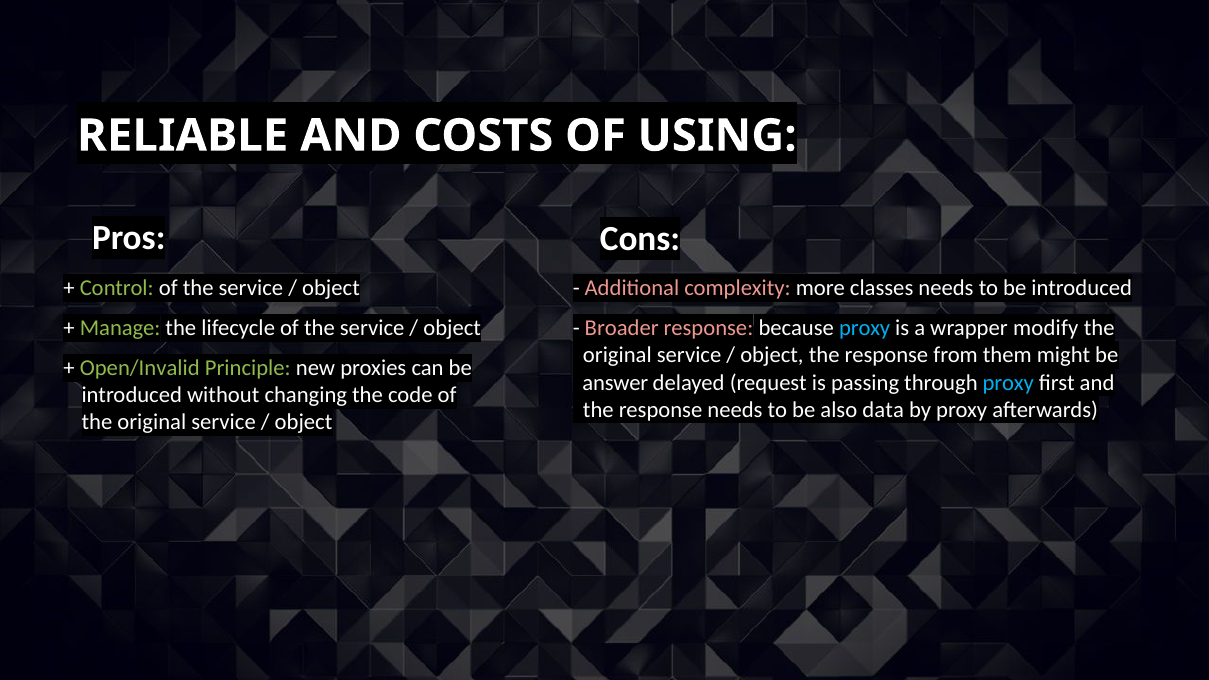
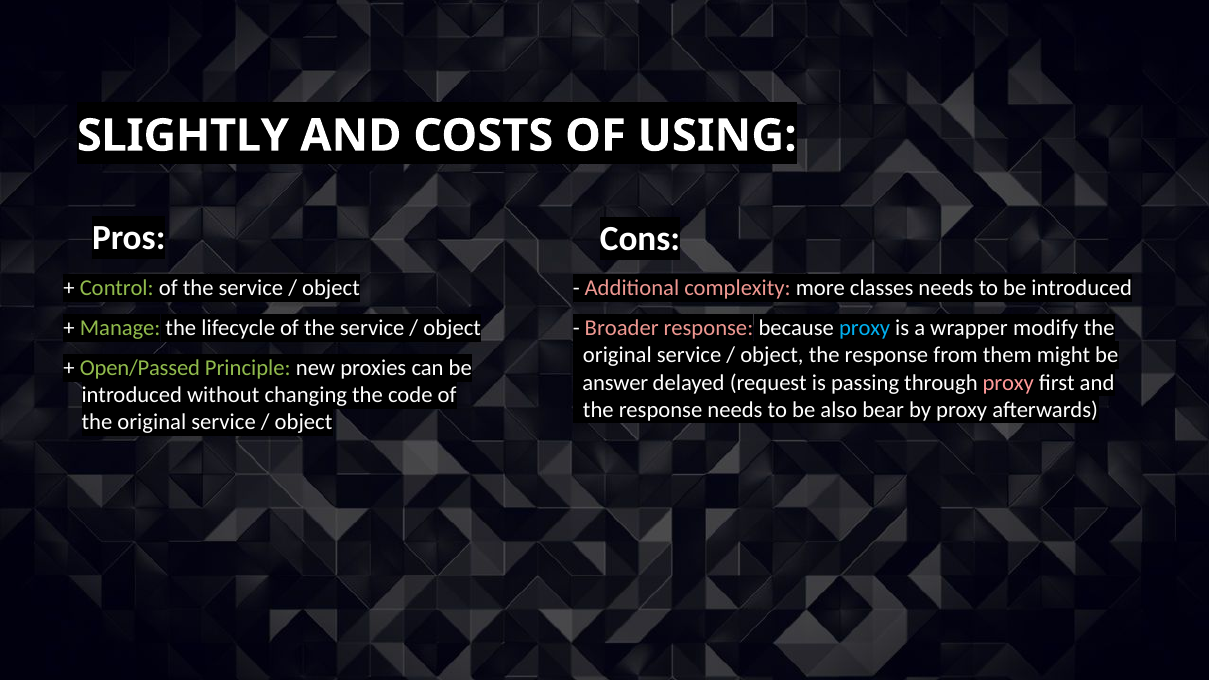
RELIABLE: RELIABLE -> SLIGHTLY
Open/Invalid: Open/Invalid -> Open/Passed
proxy at (1008, 383) colour: light blue -> pink
data: data -> bear
